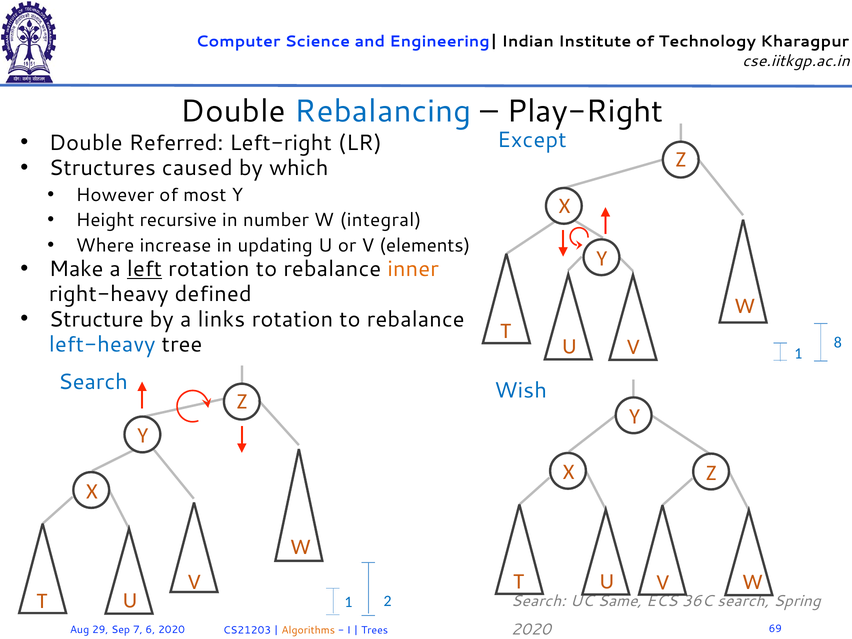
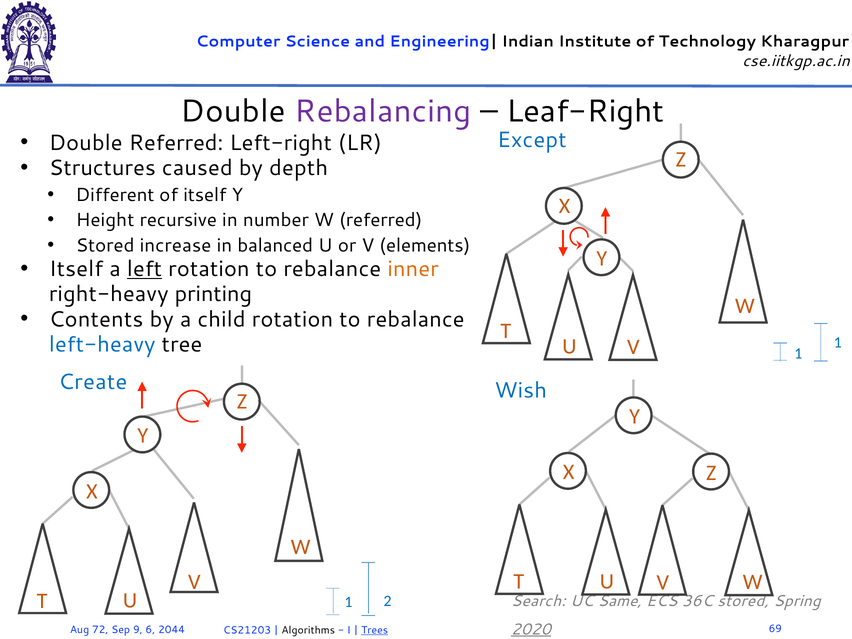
Rebalancing colour: blue -> purple
Play-Right: Play-Right -> Leaf-Right
which: which -> depth
However: However -> Different
of most: most -> itself
W integral: integral -> referred
Where at (105, 245): Where -> Stored
updating: updating -> balanced
Make at (76, 269): Make -> Itself
defined: defined -> printing
Structure: Structure -> Contents
links: links -> child
T 8: 8 -> 1
Search at (93, 382): Search -> Create
36C search: search -> stored
2020 at (531, 629) underline: none -> present
29: 29 -> 72
7: 7 -> 9
6 2020: 2020 -> 2044
Algorithms colour: orange -> black
Trees underline: none -> present
